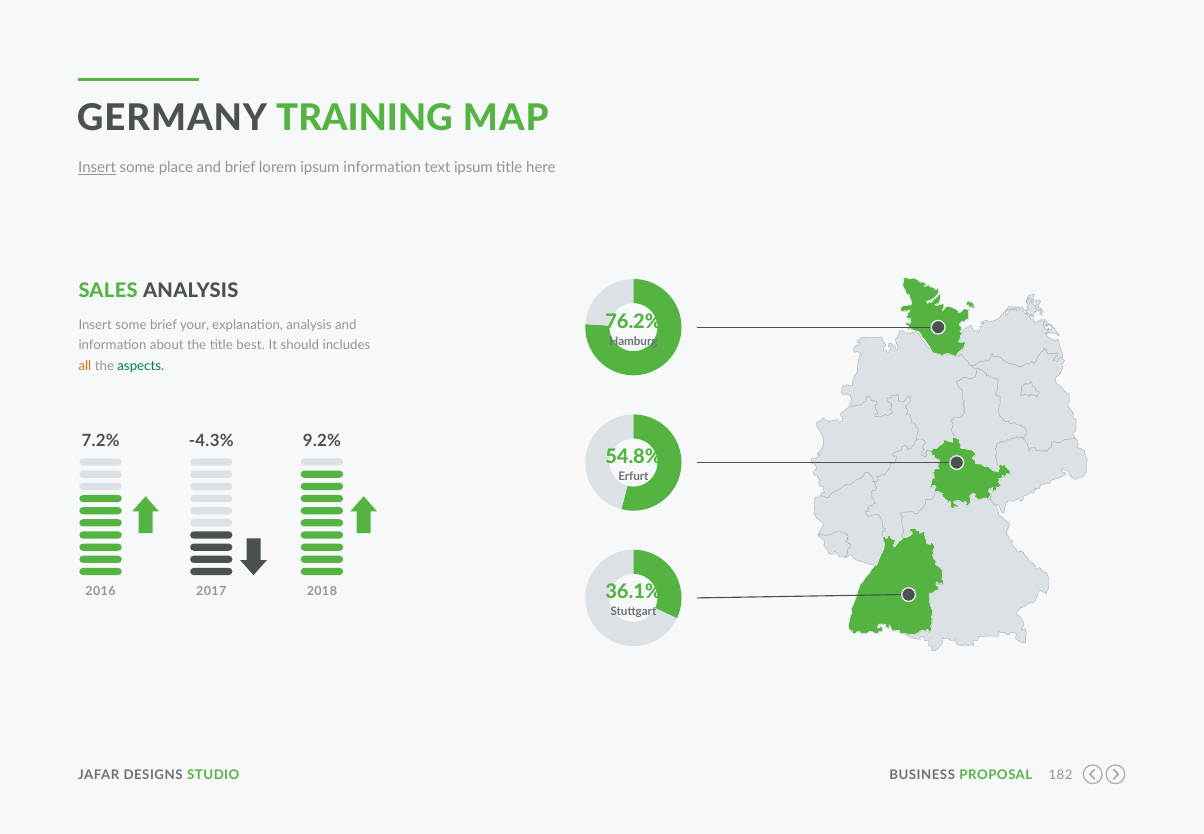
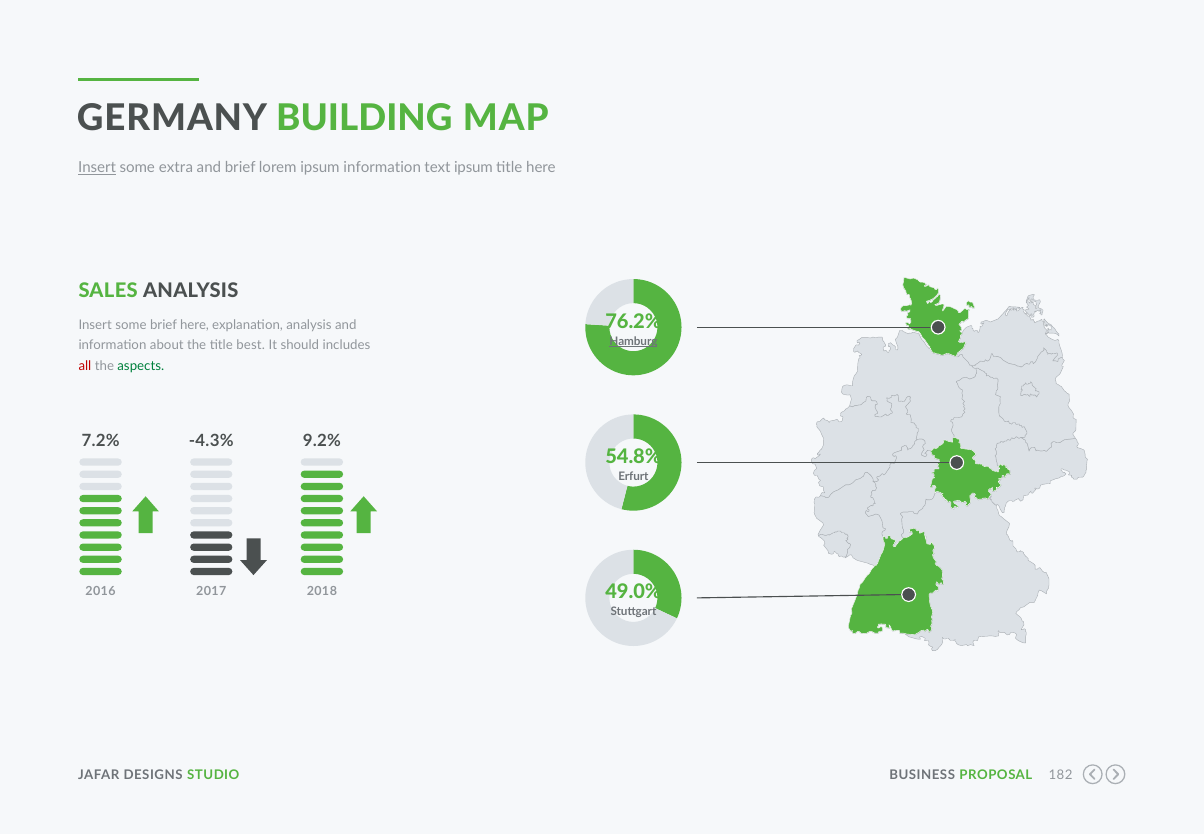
TRAINING: TRAINING -> BUILDING
place: place -> extra
brief your: your -> here
Hamburg underline: none -> present
all colour: orange -> red
36.1%: 36.1% -> 49.0%
